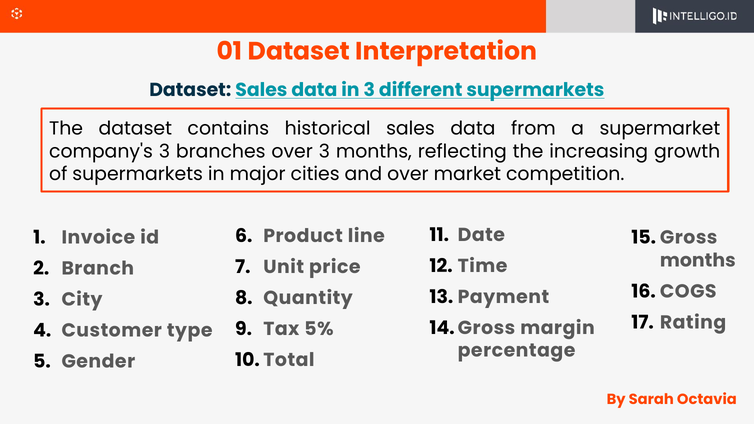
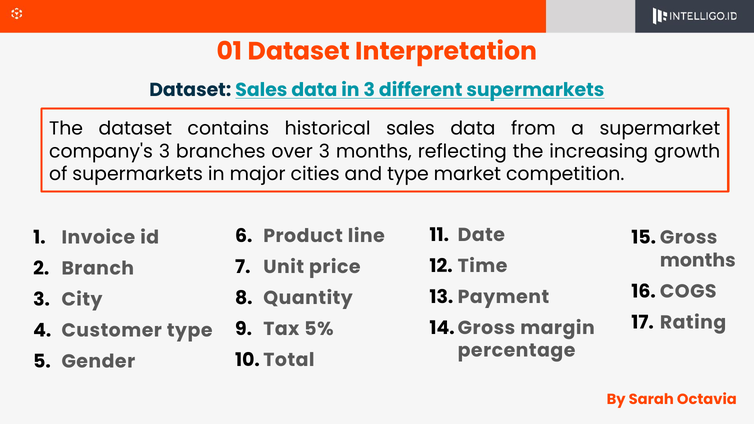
and over: over -> type
